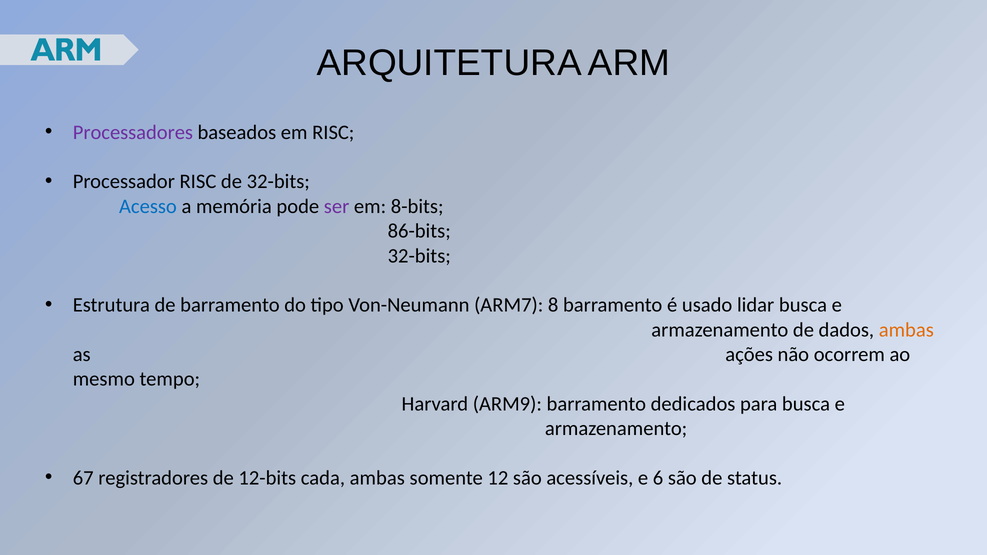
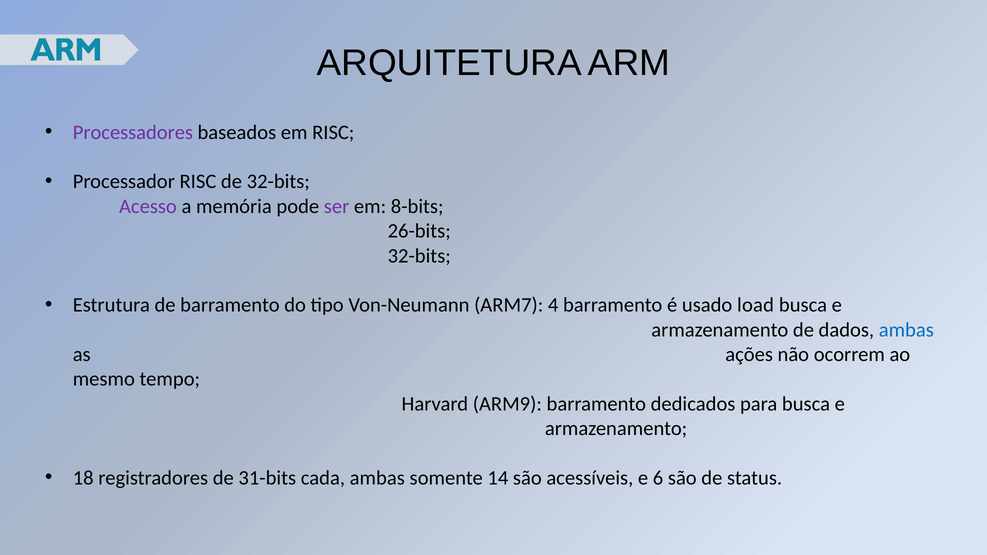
Acesso colour: blue -> purple
86-bits: 86-bits -> 26-bits
8: 8 -> 4
lidar: lidar -> load
ambas at (906, 330) colour: orange -> blue
67: 67 -> 18
12-bits: 12-bits -> 31-bits
12: 12 -> 14
